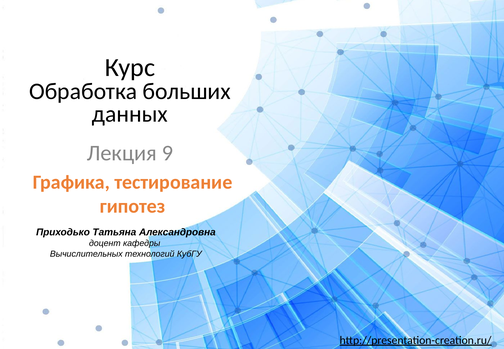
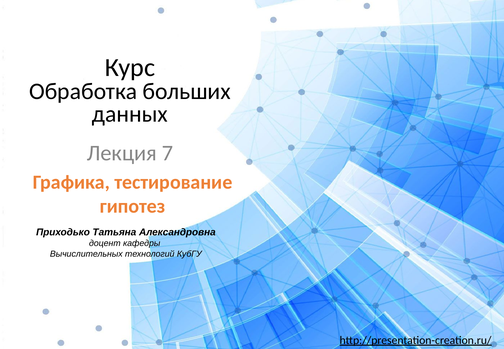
9: 9 -> 7
